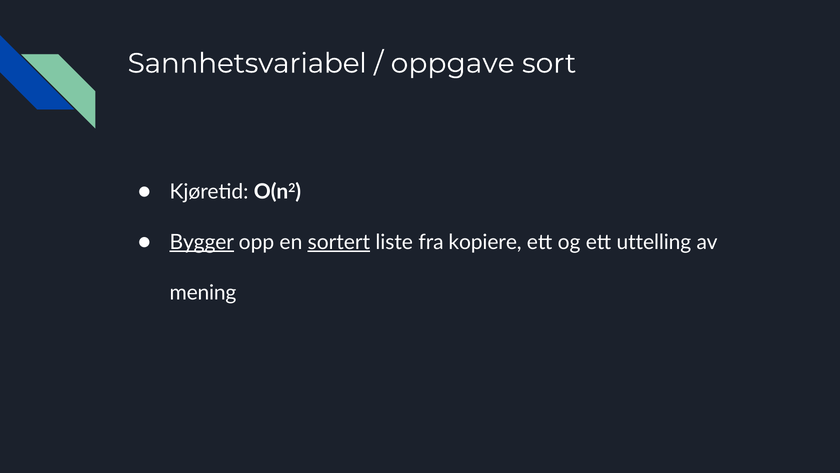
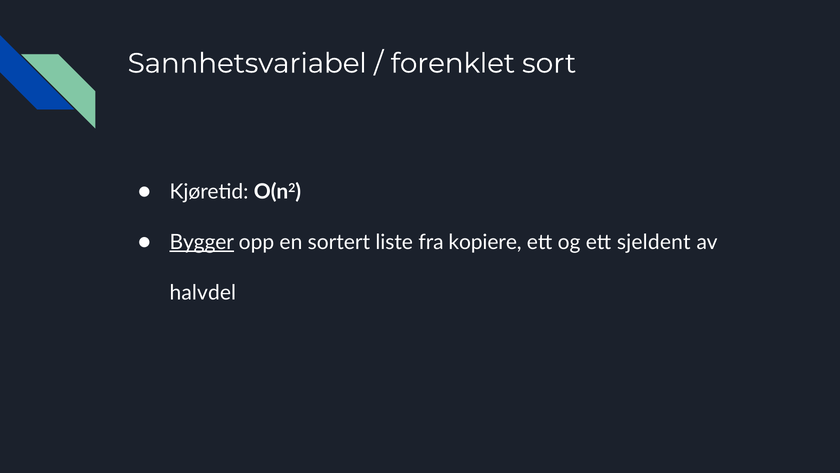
oppgave: oppgave -> forenklet
sortert underline: present -> none
uttelling: uttelling -> sjeldent
mening: mening -> halvdel
